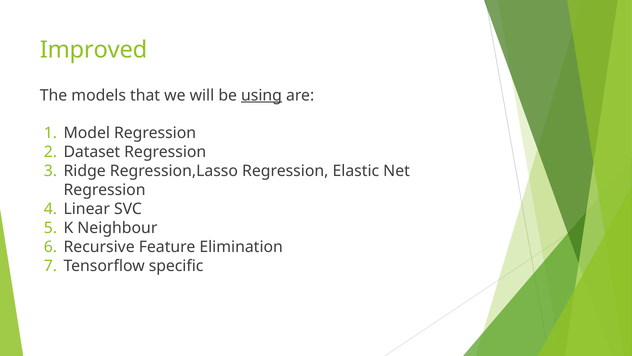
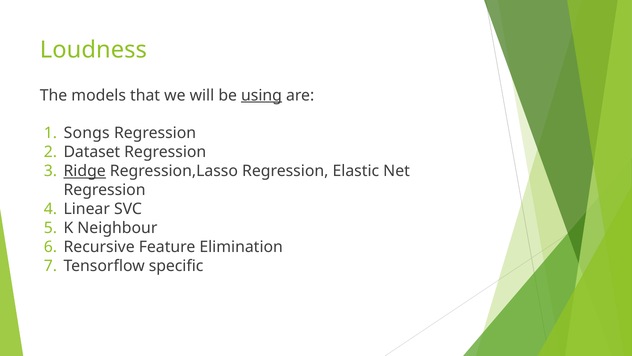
Improved: Improved -> Loudness
Model: Model -> Songs
Ridge underline: none -> present
